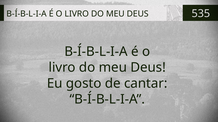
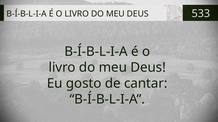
535: 535 -> 533
